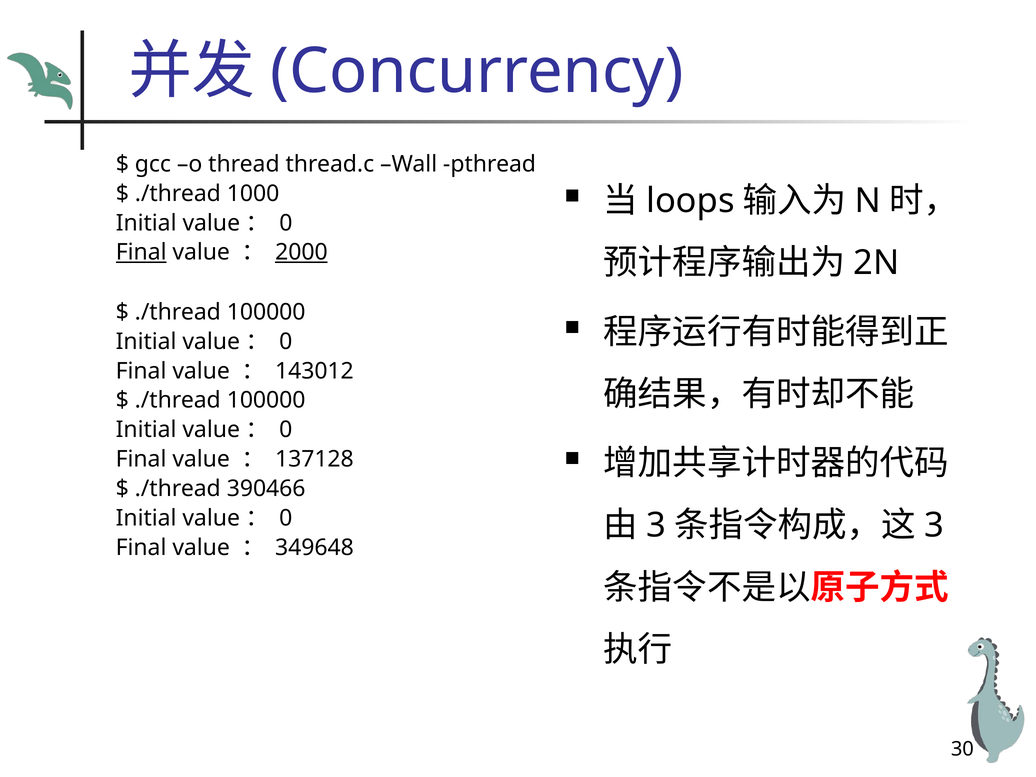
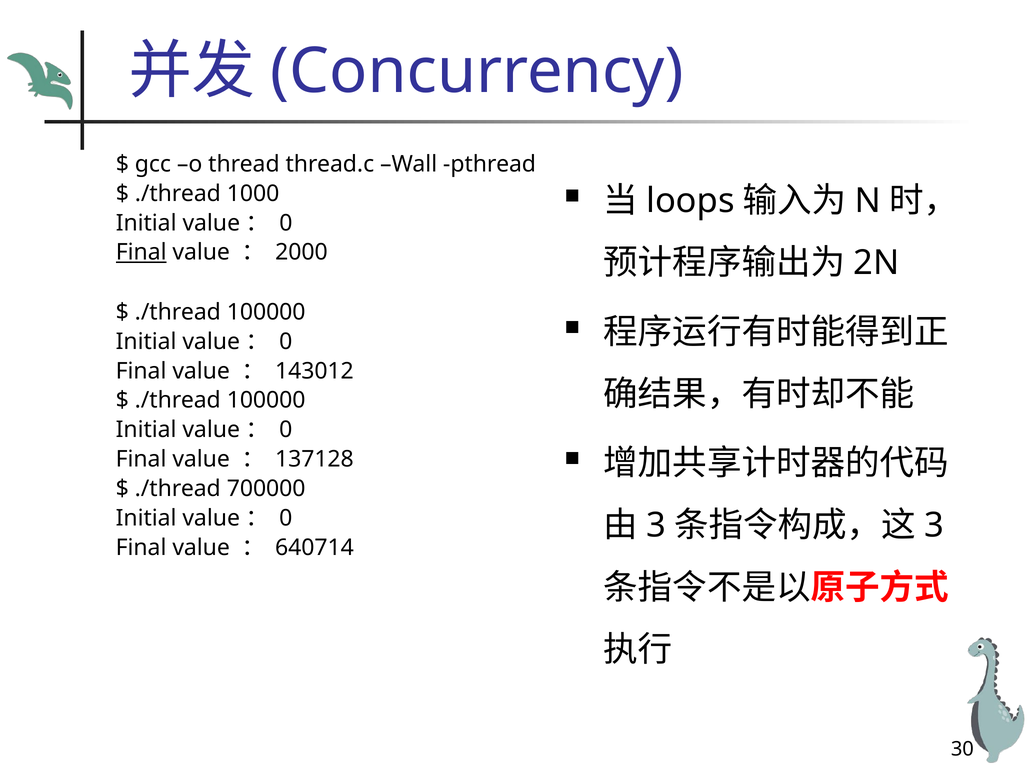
2000 underline: present -> none
390466: 390466 -> 700000
349648: 349648 -> 640714
